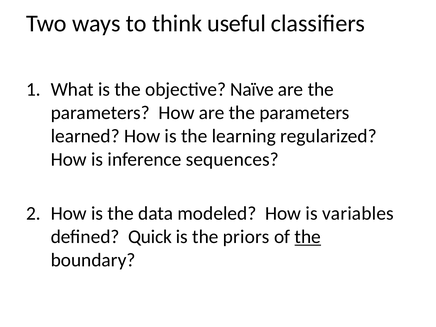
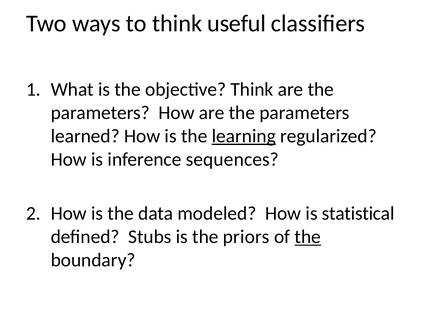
objective Naïve: Naïve -> Think
learning underline: none -> present
variables: variables -> statistical
Quick: Quick -> Stubs
